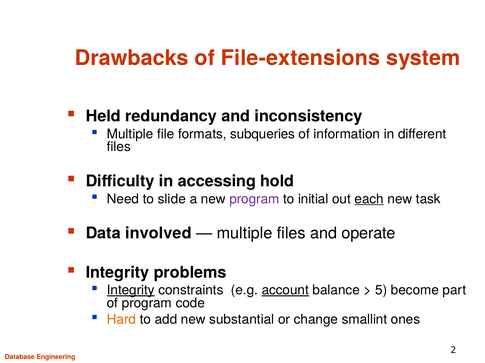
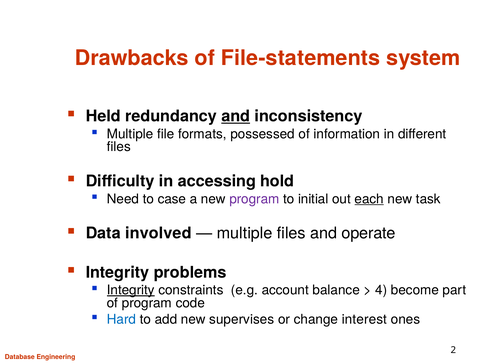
File-extensions: File-extensions -> File-statements
and at (236, 117) underline: none -> present
subqueries: subqueries -> possessed
slide: slide -> case
account underline: present -> none
5: 5 -> 4
Hard colour: orange -> blue
substantial: substantial -> supervises
smallint: smallint -> interest
